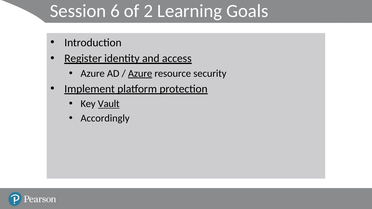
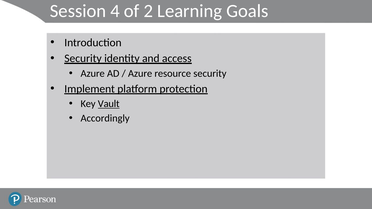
6: 6 -> 4
Register at (83, 59): Register -> Security
Azure at (140, 74) underline: present -> none
